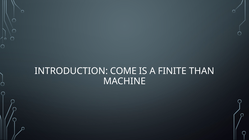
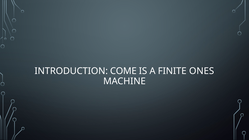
THAN: THAN -> ONES
